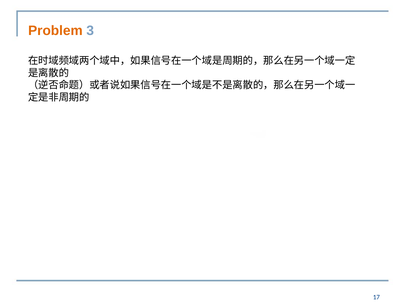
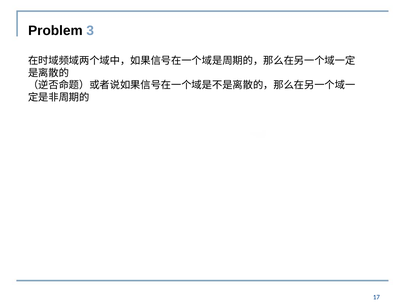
Problem colour: orange -> black
